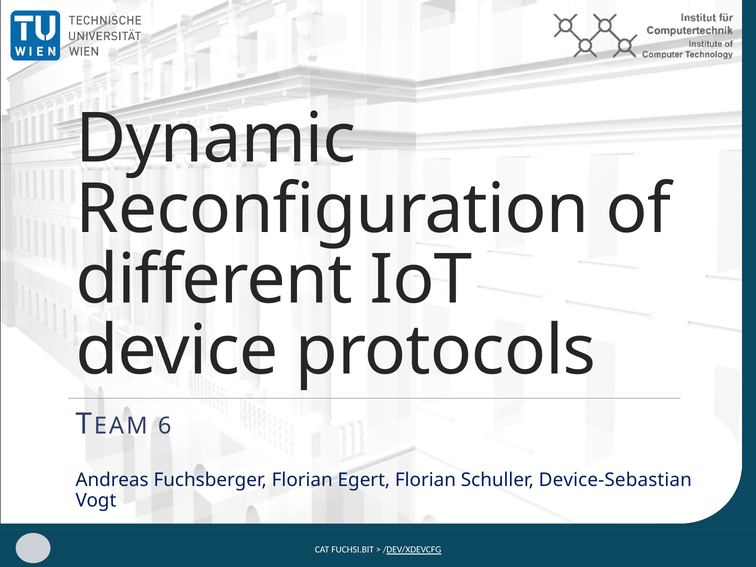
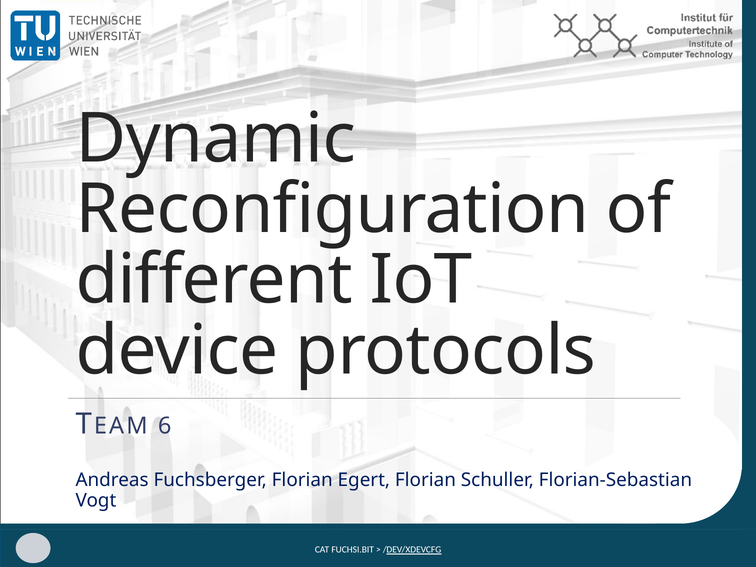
Device-Sebastian: Device-Sebastian -> Florian-Sebastian
